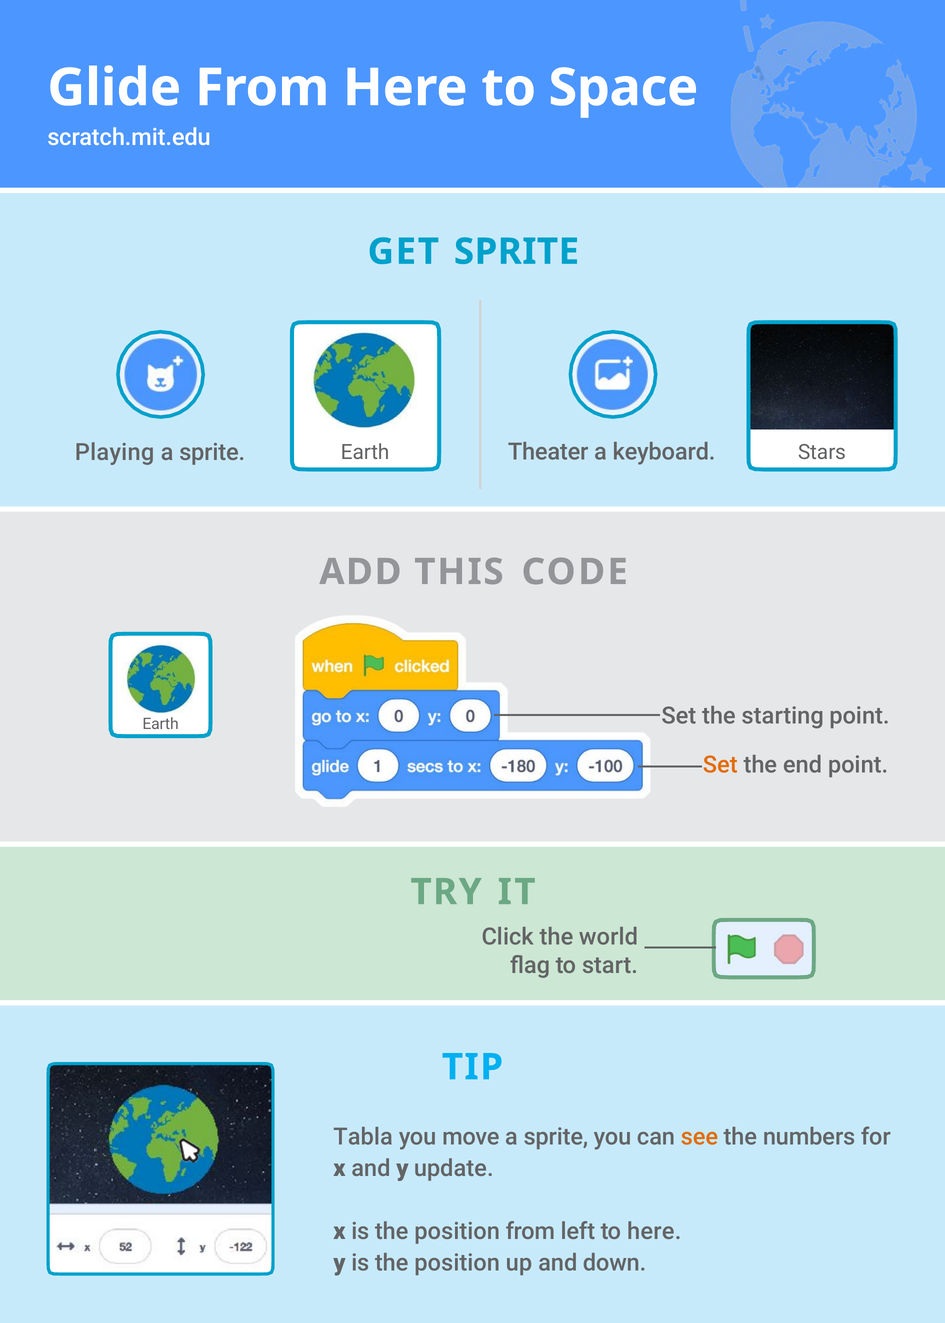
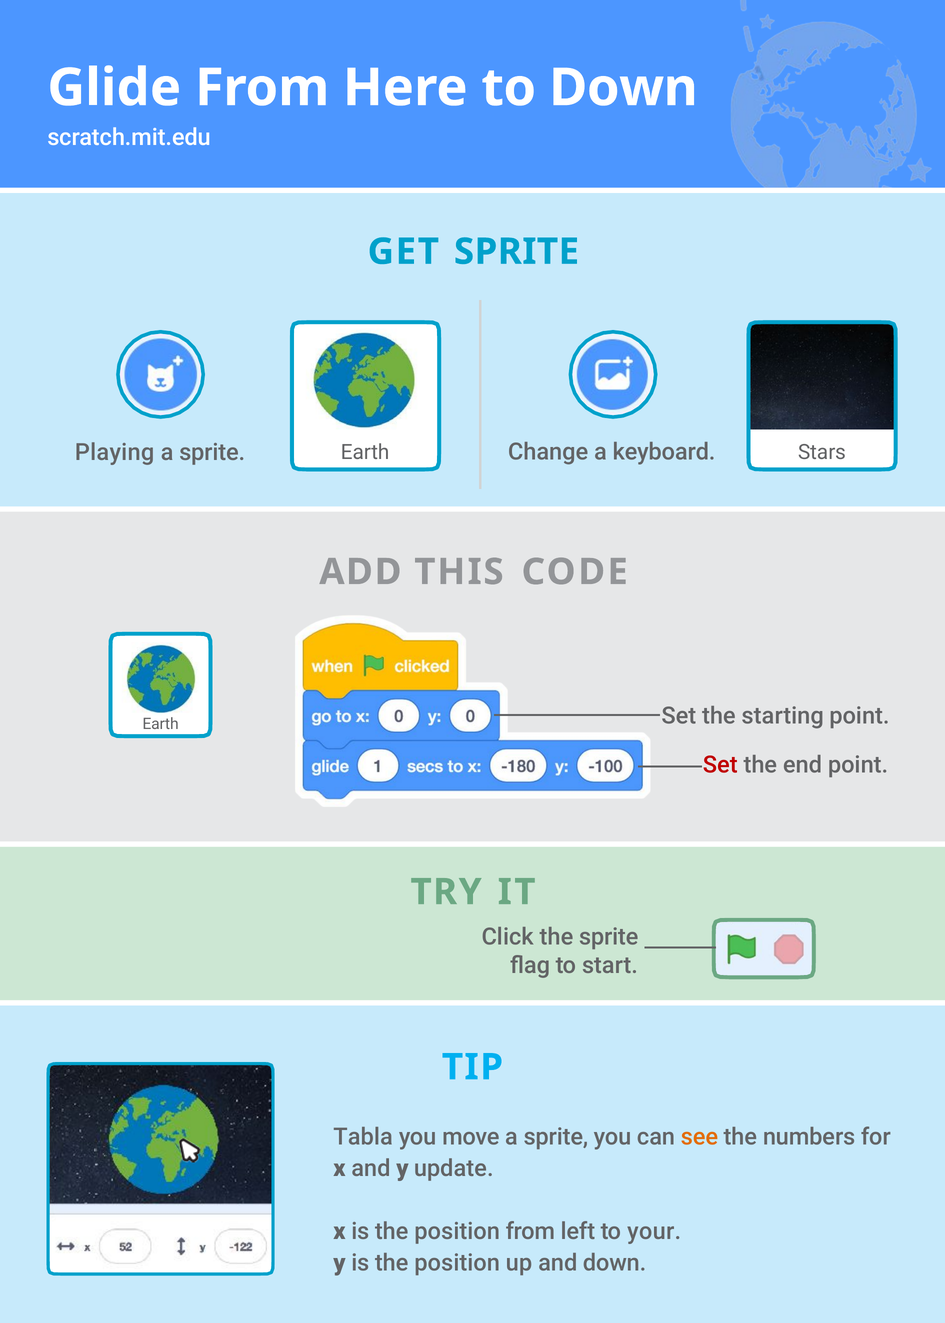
to Space: Space -> Down
Theater: Theater -> Change
Set at (720, 765) colour: orange -> red
the world: world -> sprite
to here: here -> your
